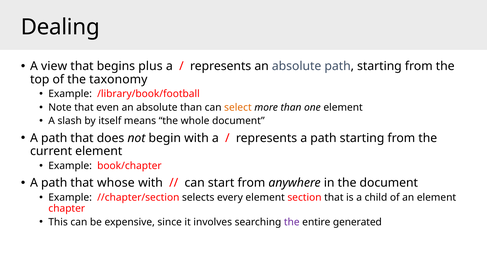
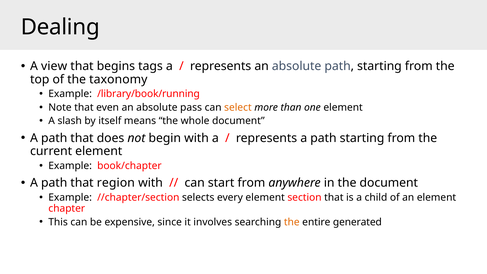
plus: plus -> tags
/library/book/football: /library/book/football -> /library/book/running
absolute than: than -> pass
whose: whose -> region
the at (292, 222) colour: purple -> orange
